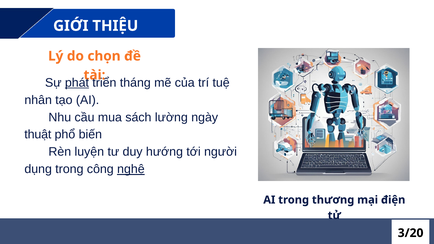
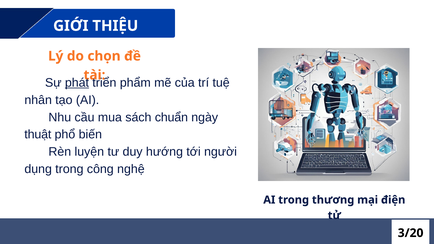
tháng: tháng -> phẩm
lường: lường -> chuẩn
nghệ underline: present -> none
